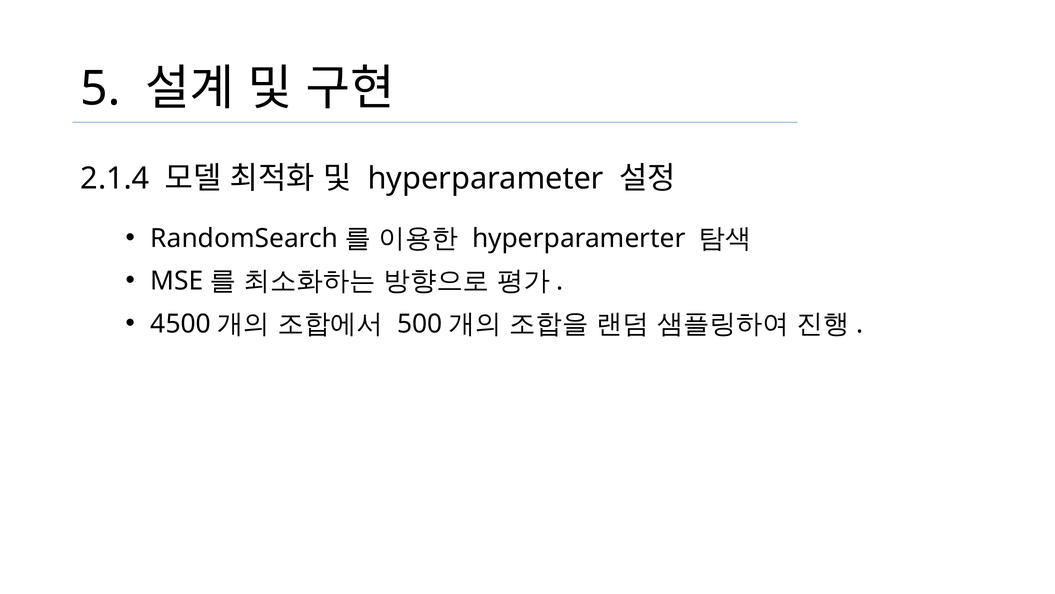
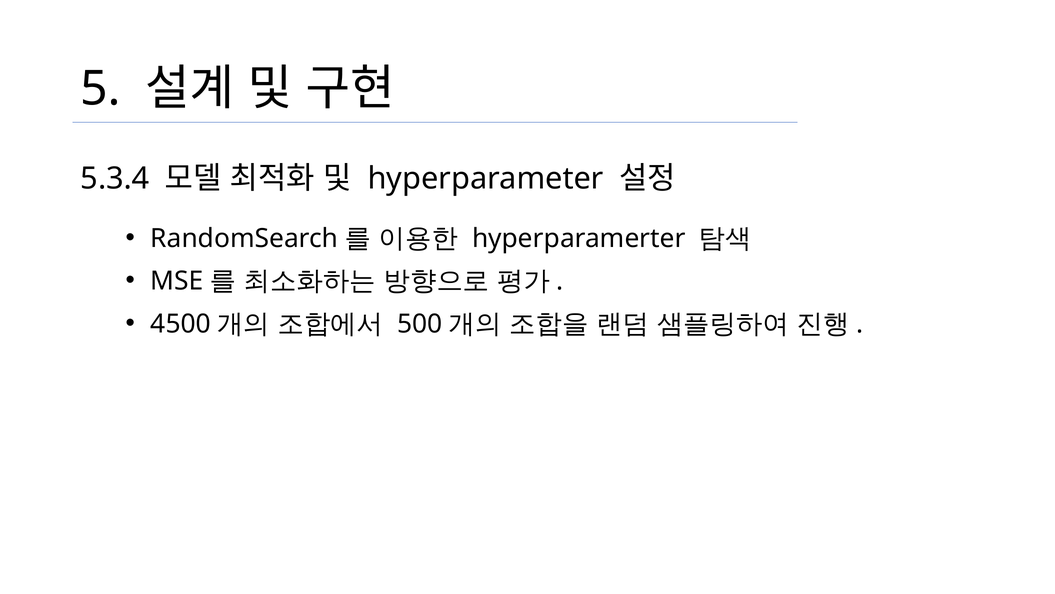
2.1.4: 2.1.4 -> 5.3.4
